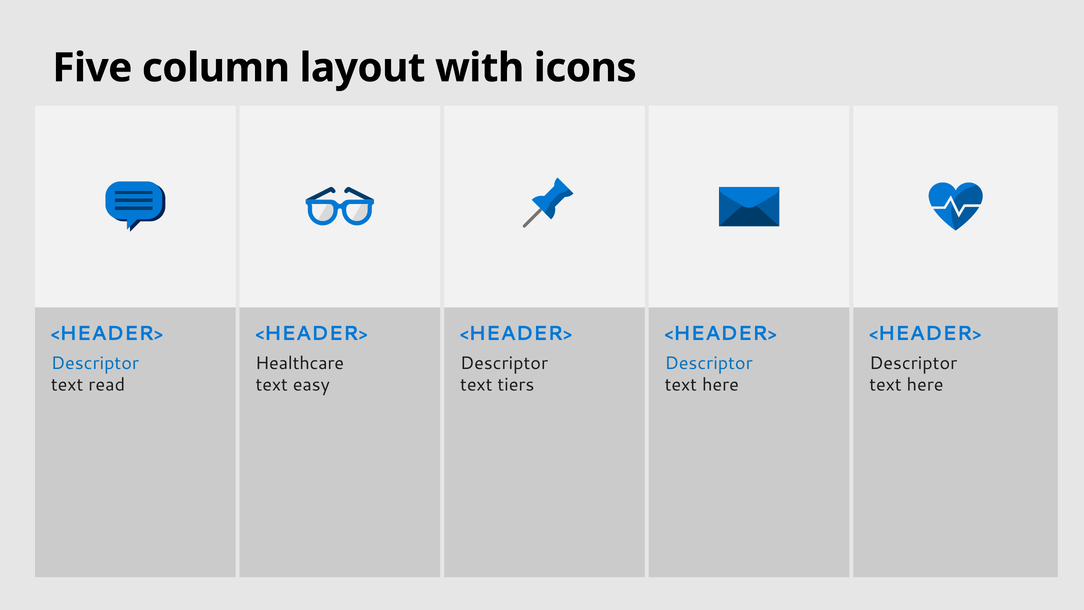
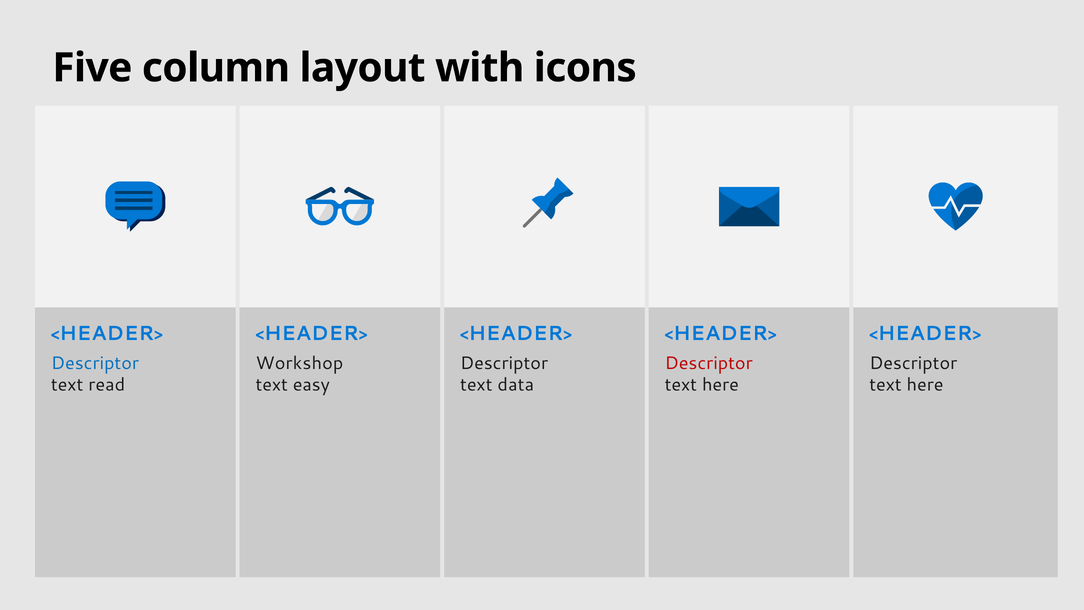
Healthcare: Healthcare -> Workshop
Descriptor at (709, 363) colour: blue -> red
tiers: tiers -> data
